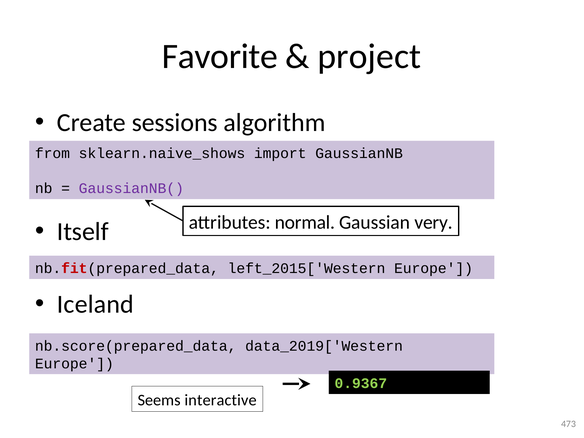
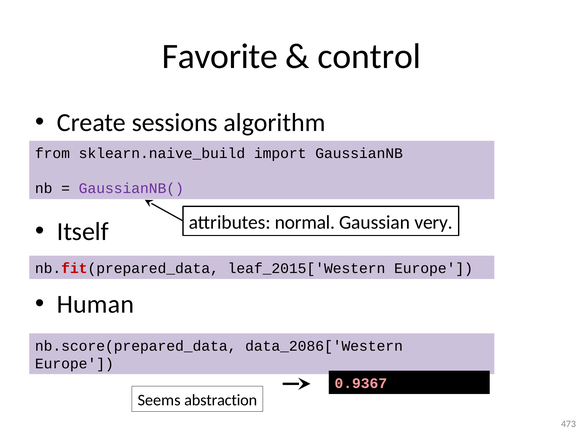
project: project -> control
sklearn.naive_shows: sklearn.naive_shows -> sklearn.naive_build
left_2015['Western: left_2015['Western -> leaf_2015['Western
Iceland: Iceland -> Human
data_2019['Western: data_2019['Western -> data_2086['Western
0.9367 colour: light green -> pink
interactive: interactive -> abstraction
